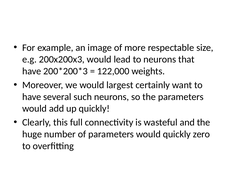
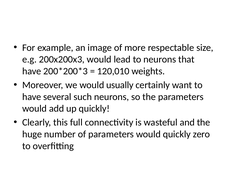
122,000: 122,000 -> 120,010
largest: largest -> usually
